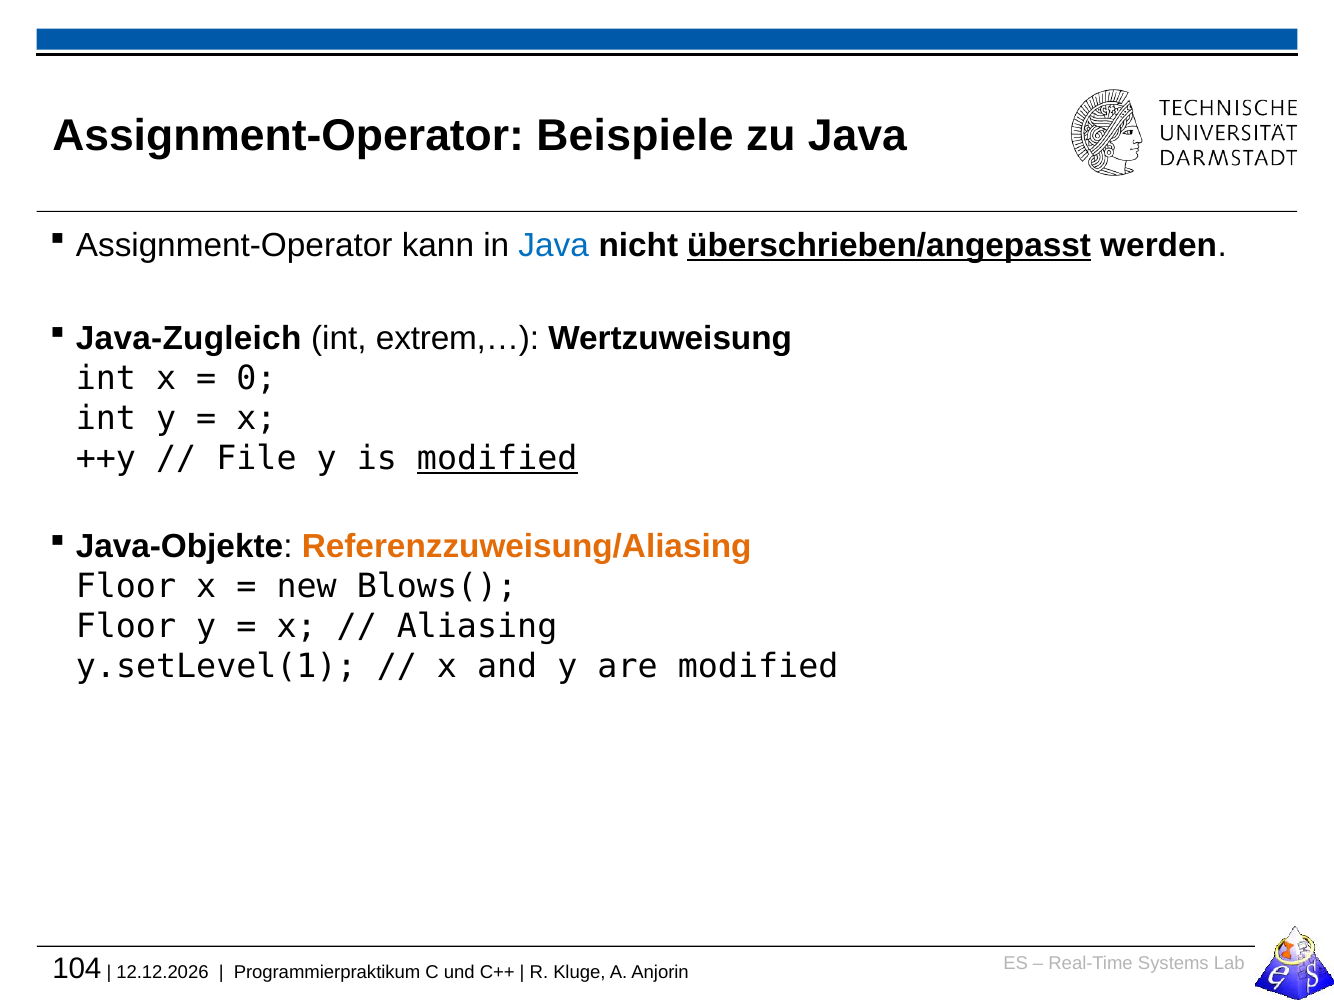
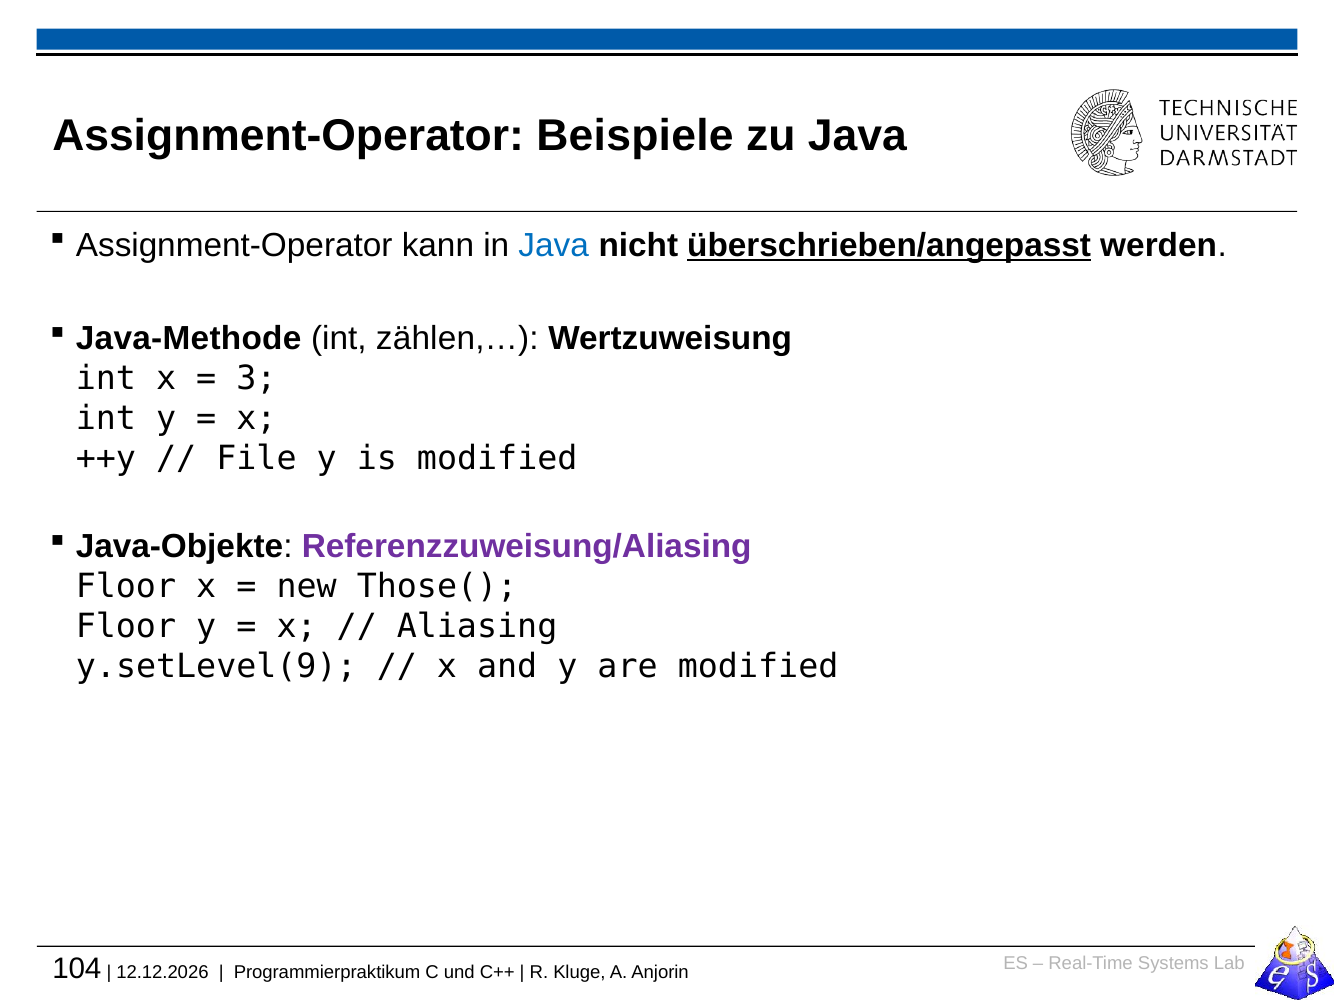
Java-Zugleich: Java-Zugleich -> Java-Methode
extrem,…: extrem,… -> zählen,…
0: 0 -> 3
modified at (497, 459) underline: present -> none
Referenzzuweisung/Aliasing colour: orange -> purple
Blows(: Blows( -> Those(
y.setLevel(1: y.setLevel(1 -> y.setLevel(9
